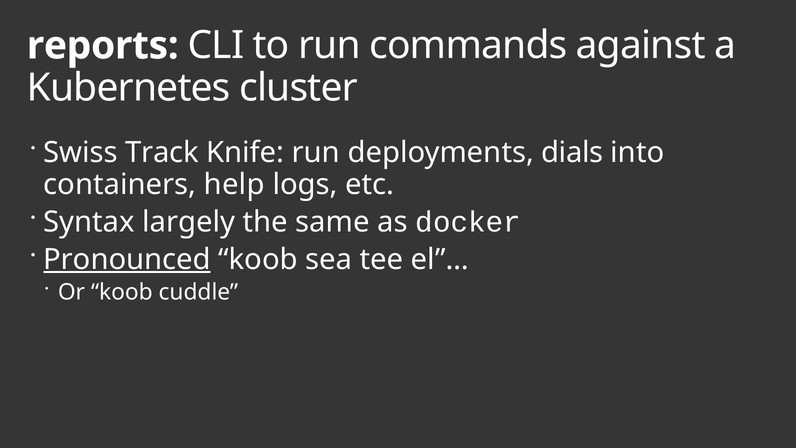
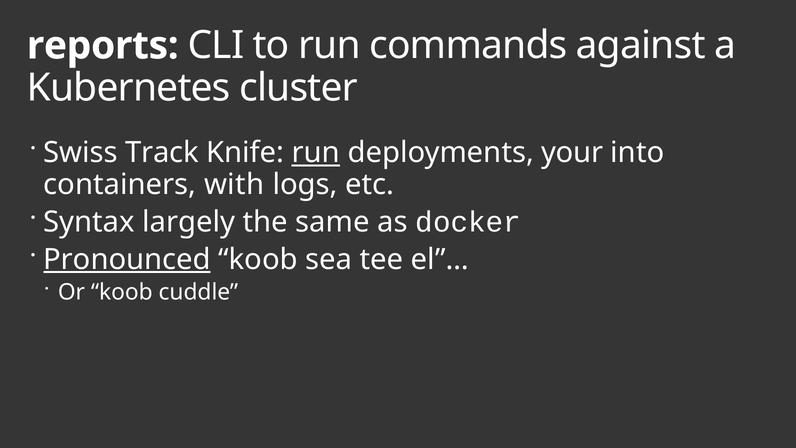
run at (316, 153) underline: none -> present
dials: dials -> your
help: help -> with
